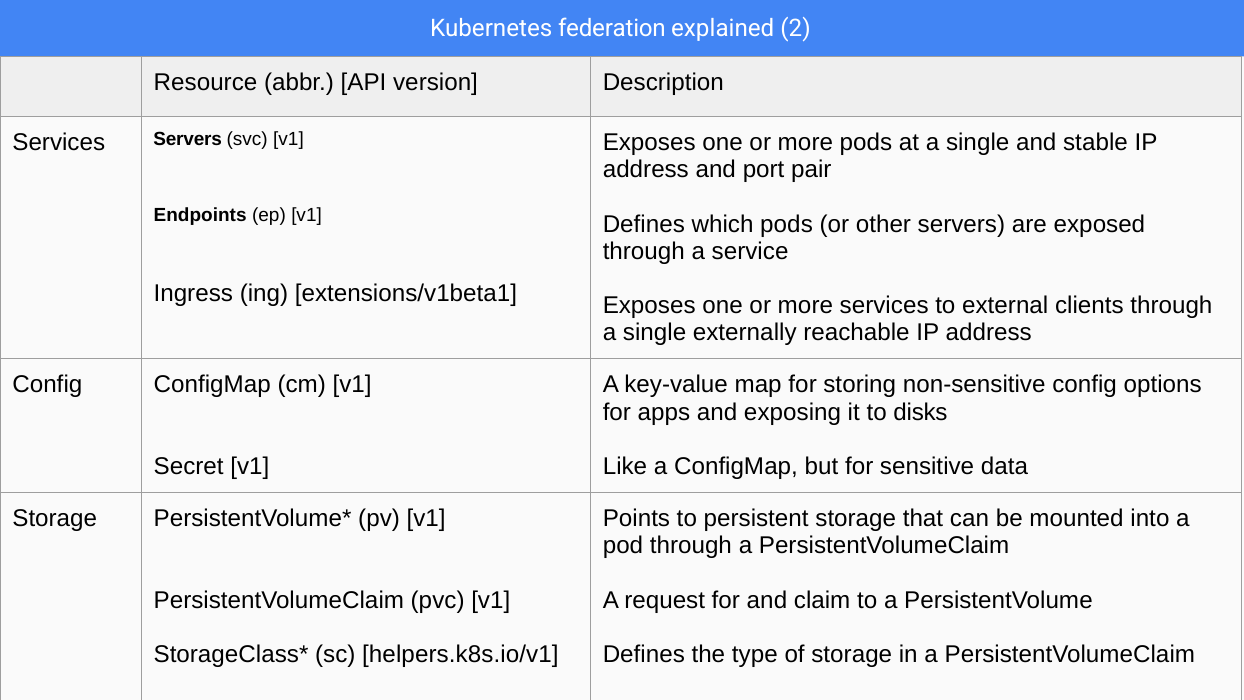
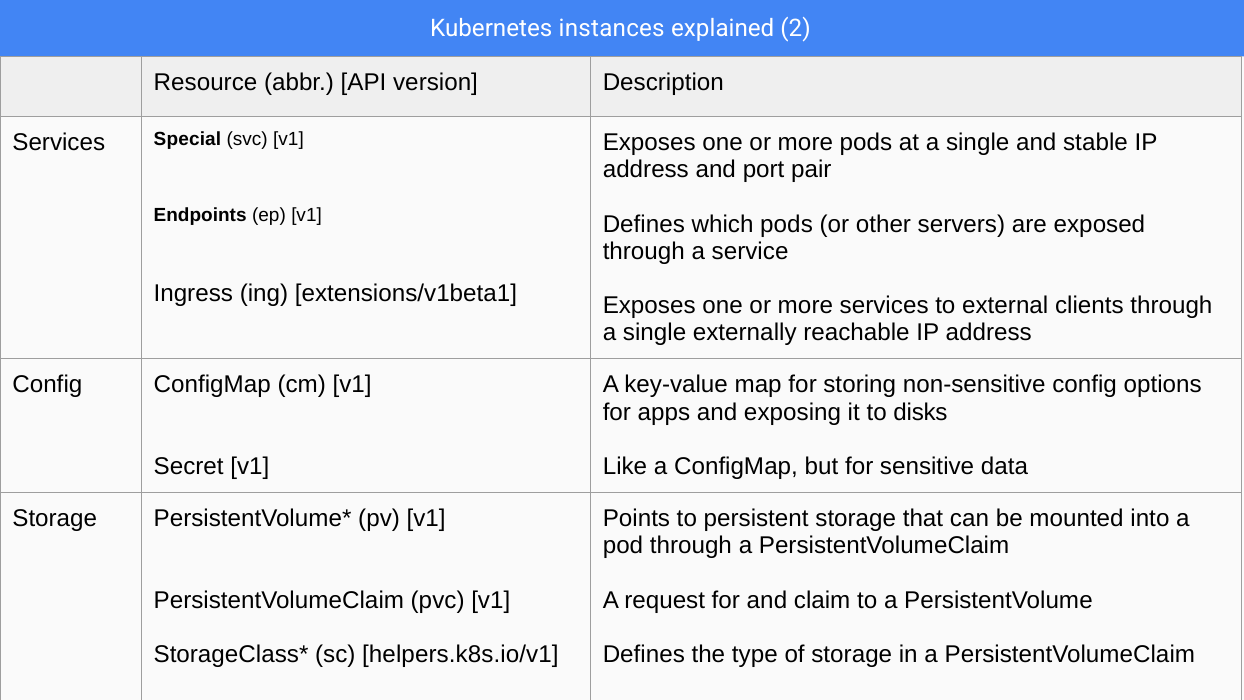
federation: federation -> instances
Services Servers: Servers -> Special
